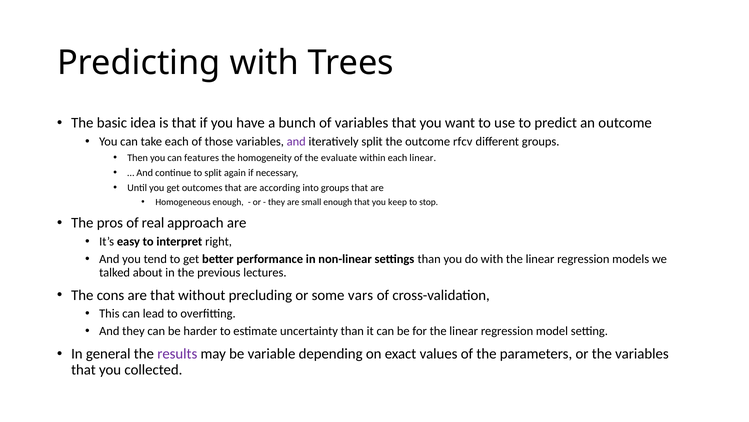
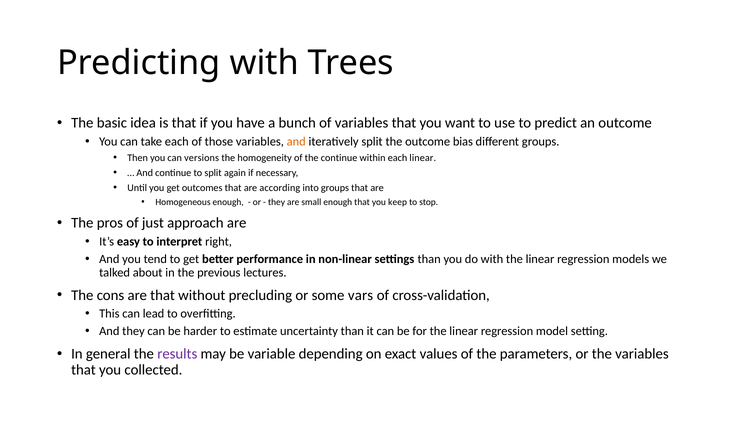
and at (296, 142) colour: purple -> orange
rfcv: rfcv -> bias
features: features -> versions
the evaluate: evaluate -> continue
real: real -> just
